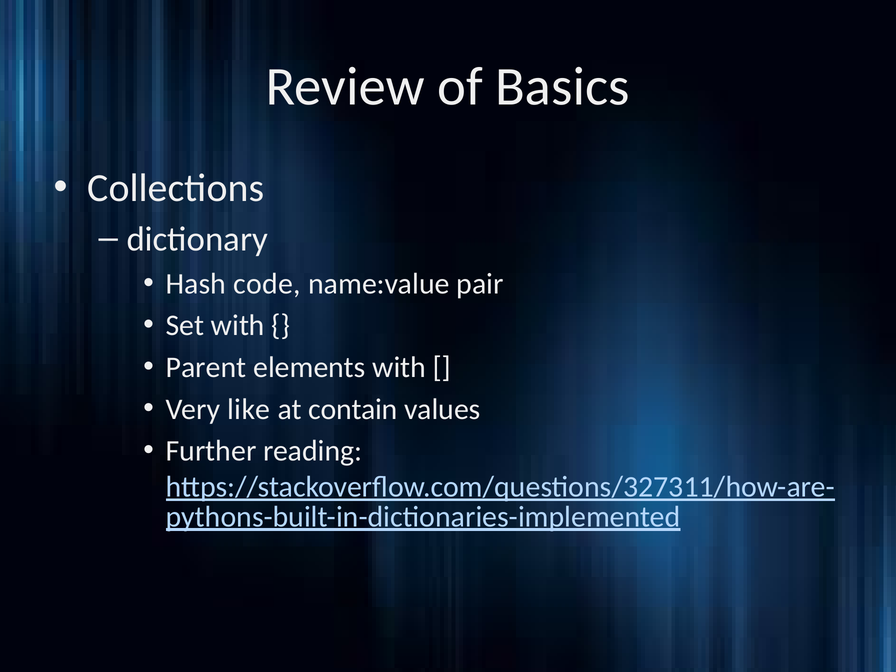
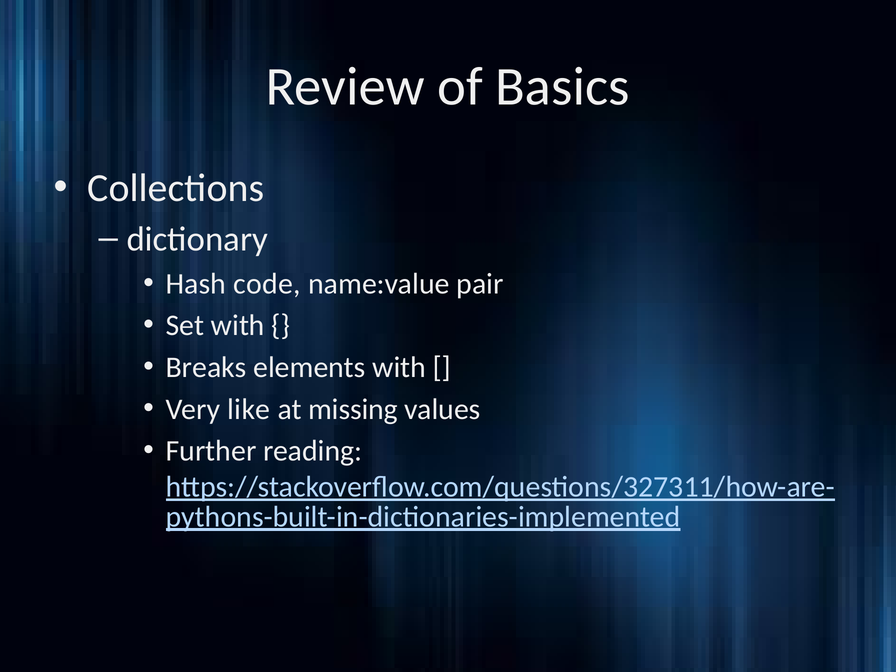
Parent: Parent -> Breaks
contain: contain -> missing
